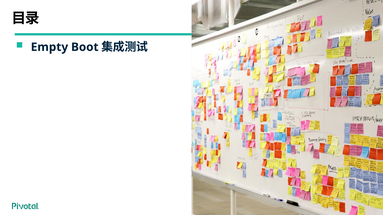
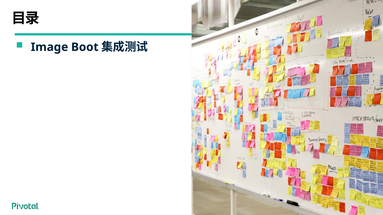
Empty at (49, 47): Empty -> Image
